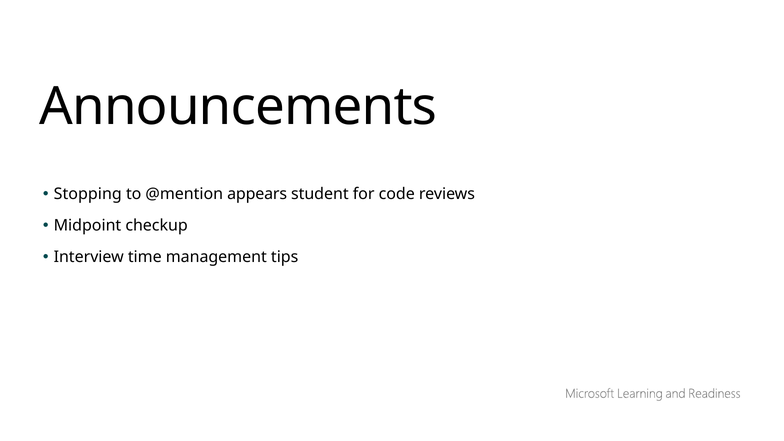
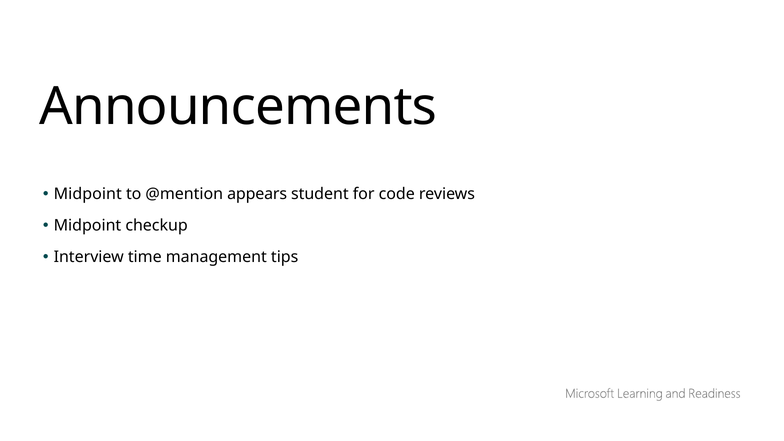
Stopping at (88, 194): Stopping -> Midpoint
